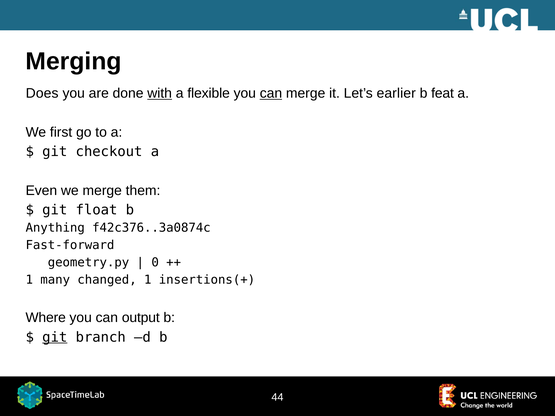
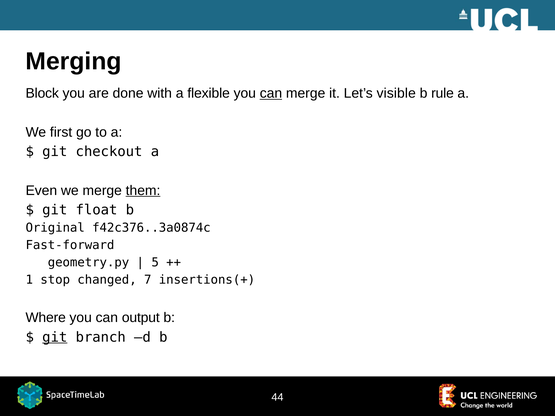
Does: Does -> Block
with underline: present -> none
earlier: earlier -> visible
feat: feat -> rule
them underline: none -> present
Anything: Anything -> Original
0: 0 -> 5
many: many -> stop
changed 1: 1 -> 7
